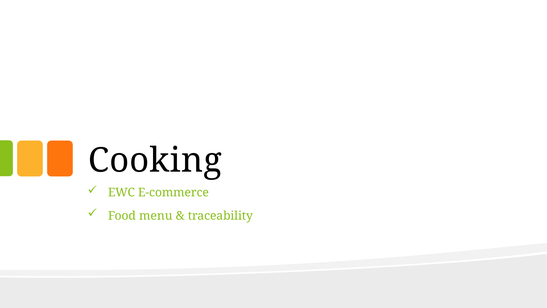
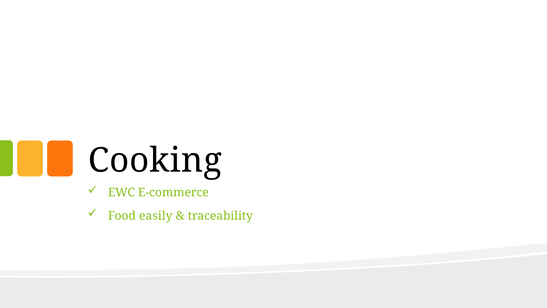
menu: menu -> easily
